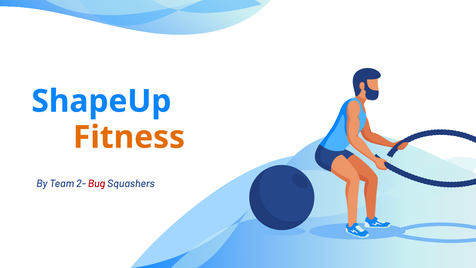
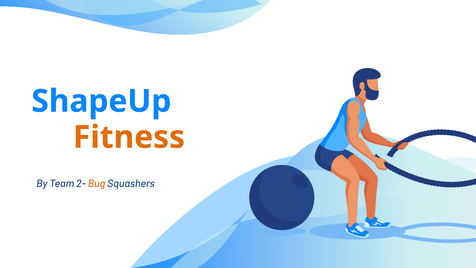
Bug colour: red -> orange
